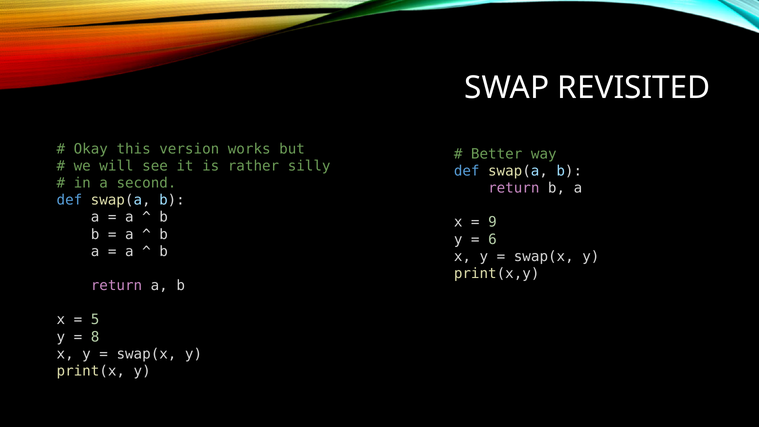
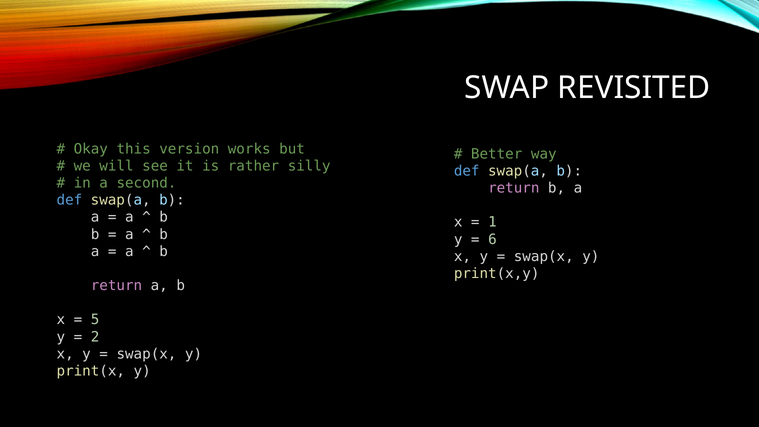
9: 9 -> 1
8: 8 -> 2
